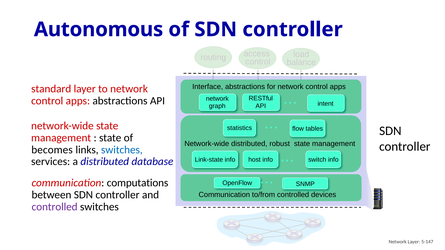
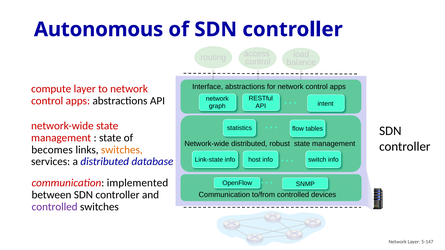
standard: standard -> compute
switches at (122, 150) colour: blue -> orange
computations: computations -> implemented
